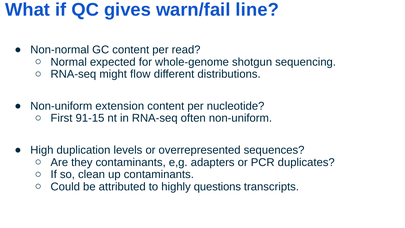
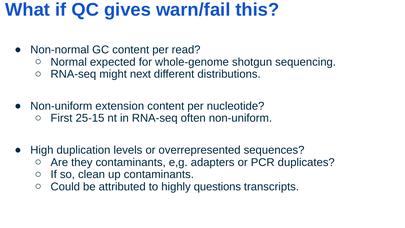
line: line -> this
flow: flow -> next
91-15: 91-15 -> 25-15
